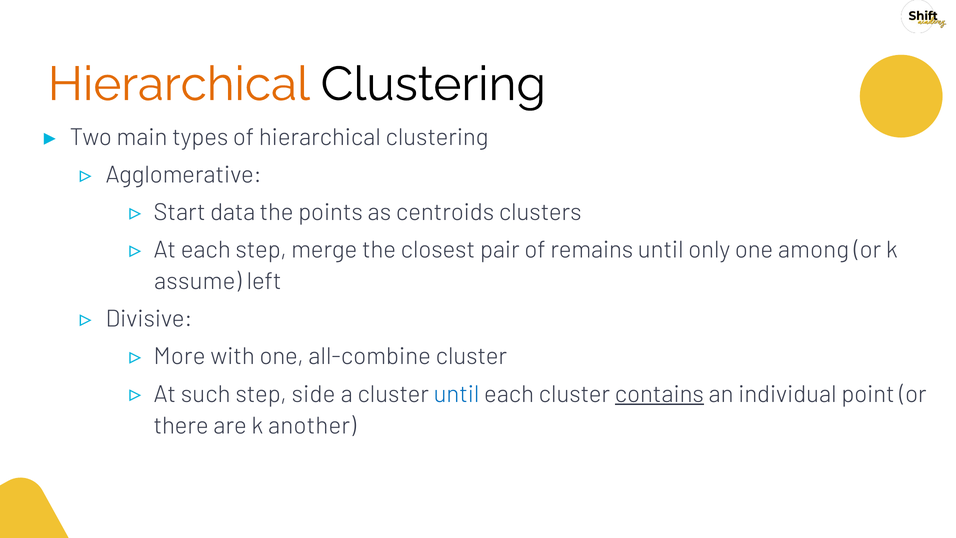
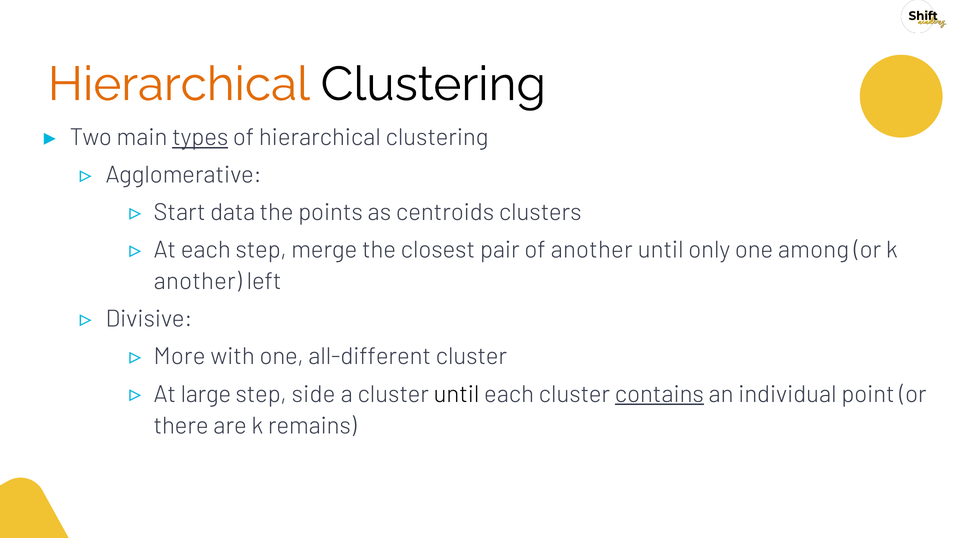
types underline: none -> present
of remains: remains -> another
assume at (198, 281): assume -> another
all-combine: all-combine -> all-different
such: such -> large
until at (457, 394) colour: blue -> black
another: another -> remains
